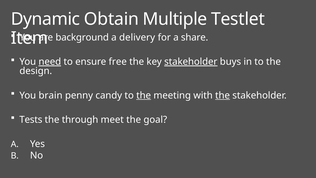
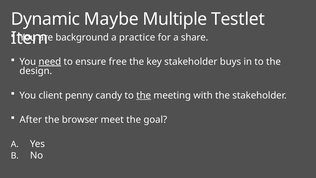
Obtain: Obtain -> Maybe
delivery: delivery -> practice
stakeholder at (191, 62) underline: present -> none
brain: brain -> client
the at (223, 95) underline: present -> none
Tests: Tests -> After
through: through -> browser
